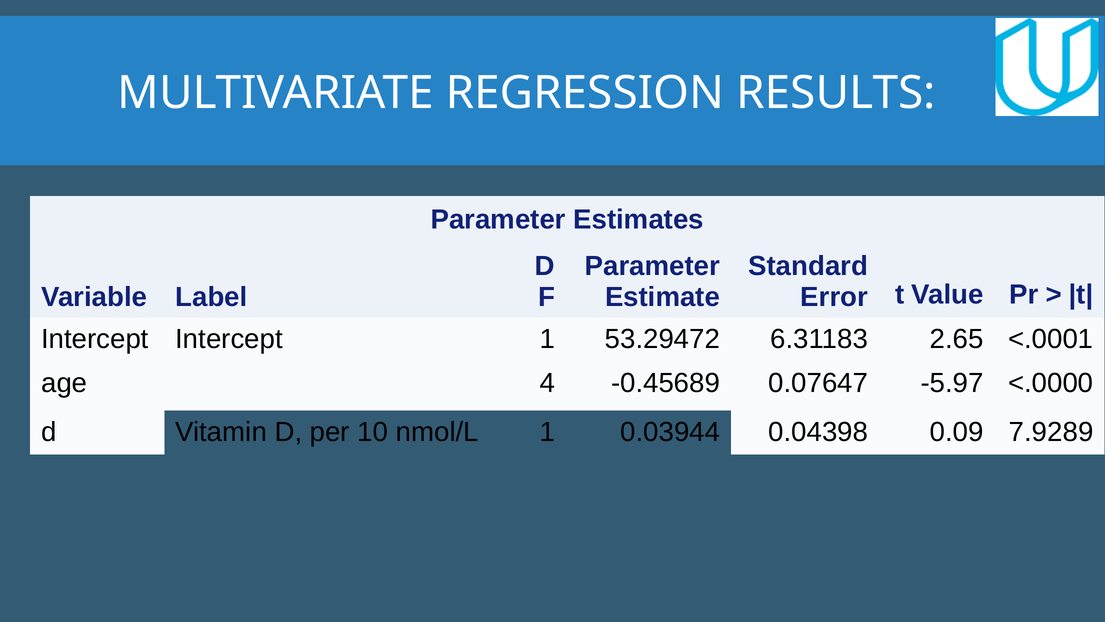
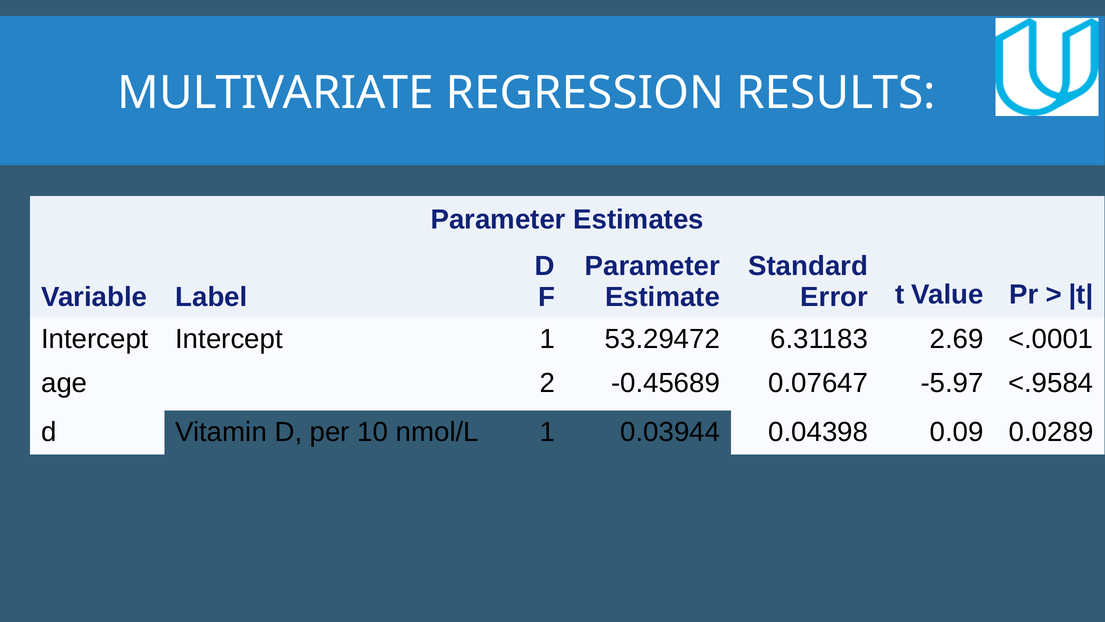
2.65: 2.65 -> 2.69
4: 4 -> 2
<.0000: <.0000 -> <.9584
7.9289: 7.9289 -> 0.0289
